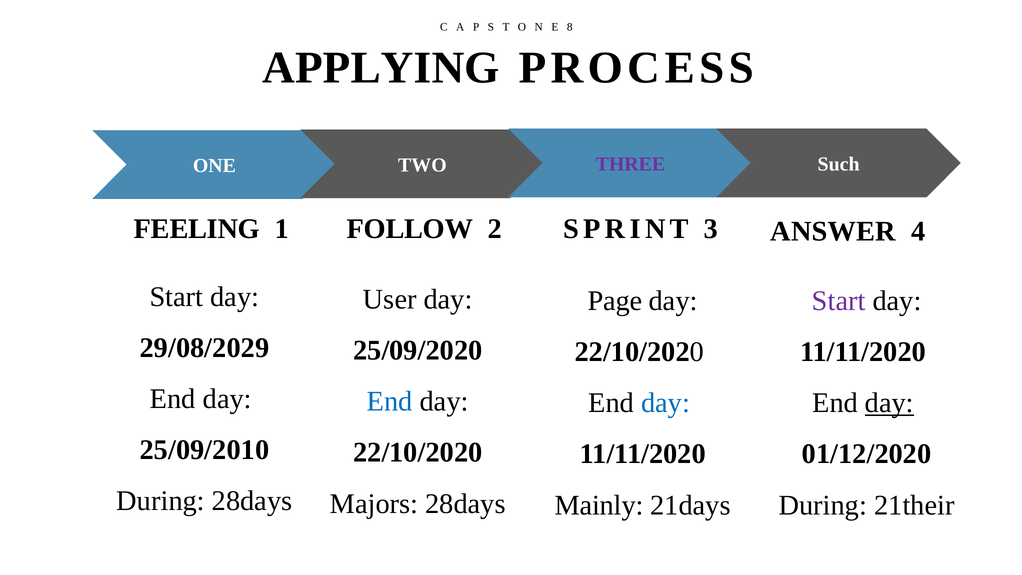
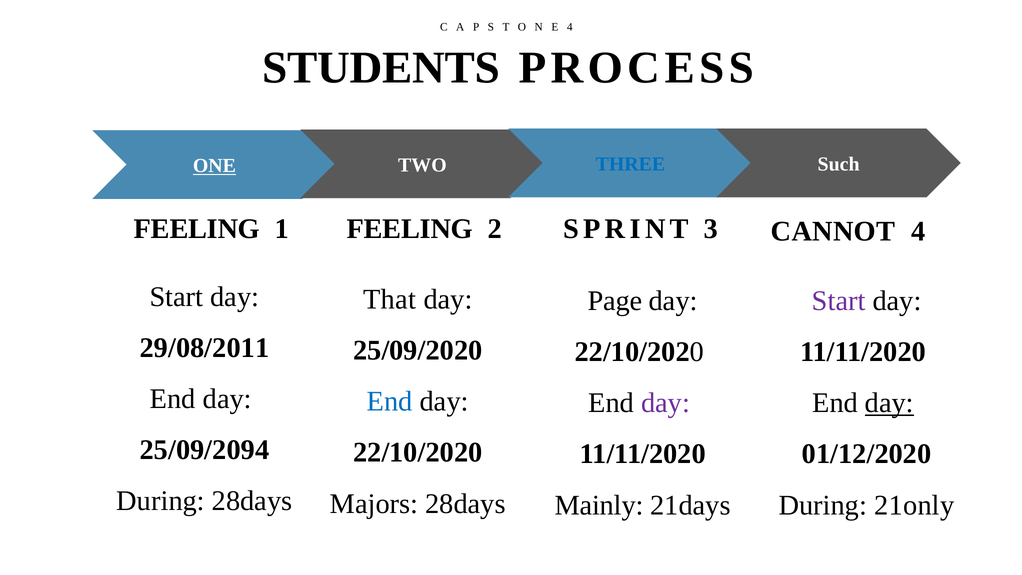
8 at (570, 27): 8 -> 4
APPLYING: APPLYING -> STUDENTS
ONE underline: none -> present
THREE colour: purple -> blue
FOLLOW at (410, 229): FOLLOW -> FEELING
ANSWER: ANSWER -> CANNOT
User: User -> That
29/08/2029: 29/08/2029 -> 29/08/2011
day at (666, 403) colour: blue -> purple
25/09/2010: 25/09/2010 -> 25/09/2094
21their: 21their -> 21only
